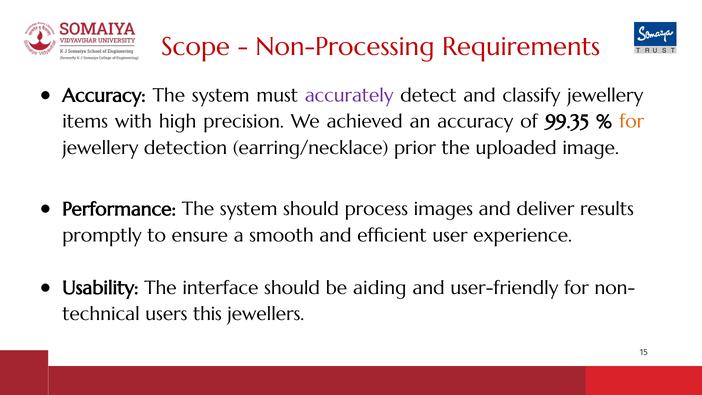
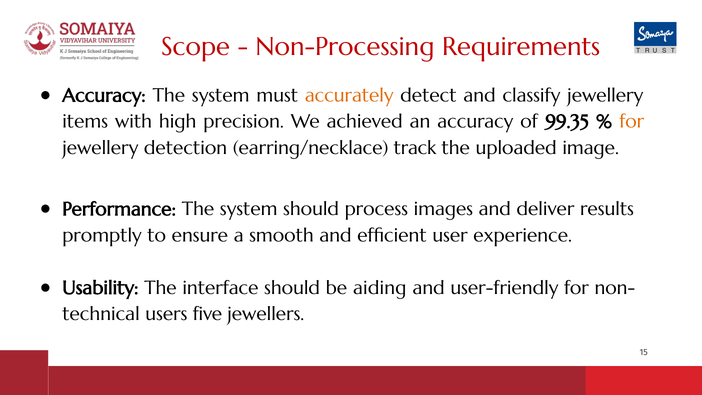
accurately colour: purple -> orange
prior: prior -> track
this: this -> five
